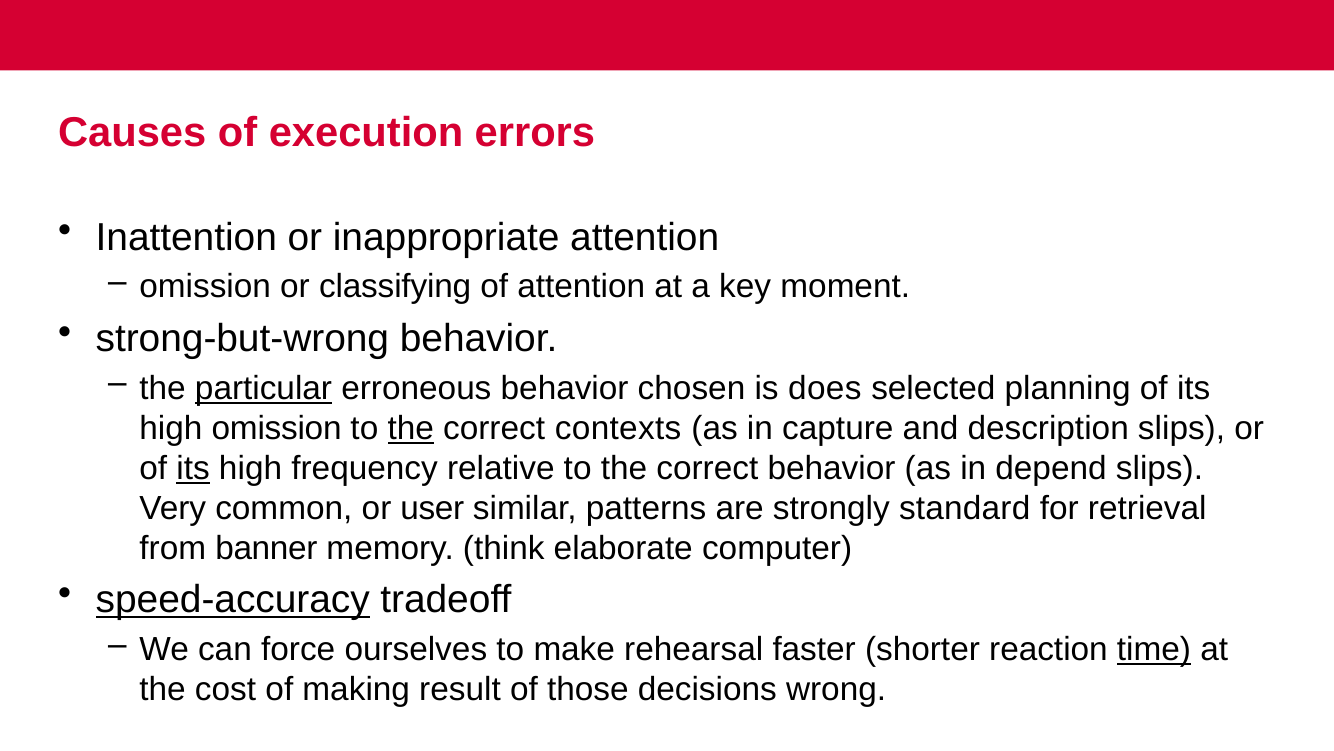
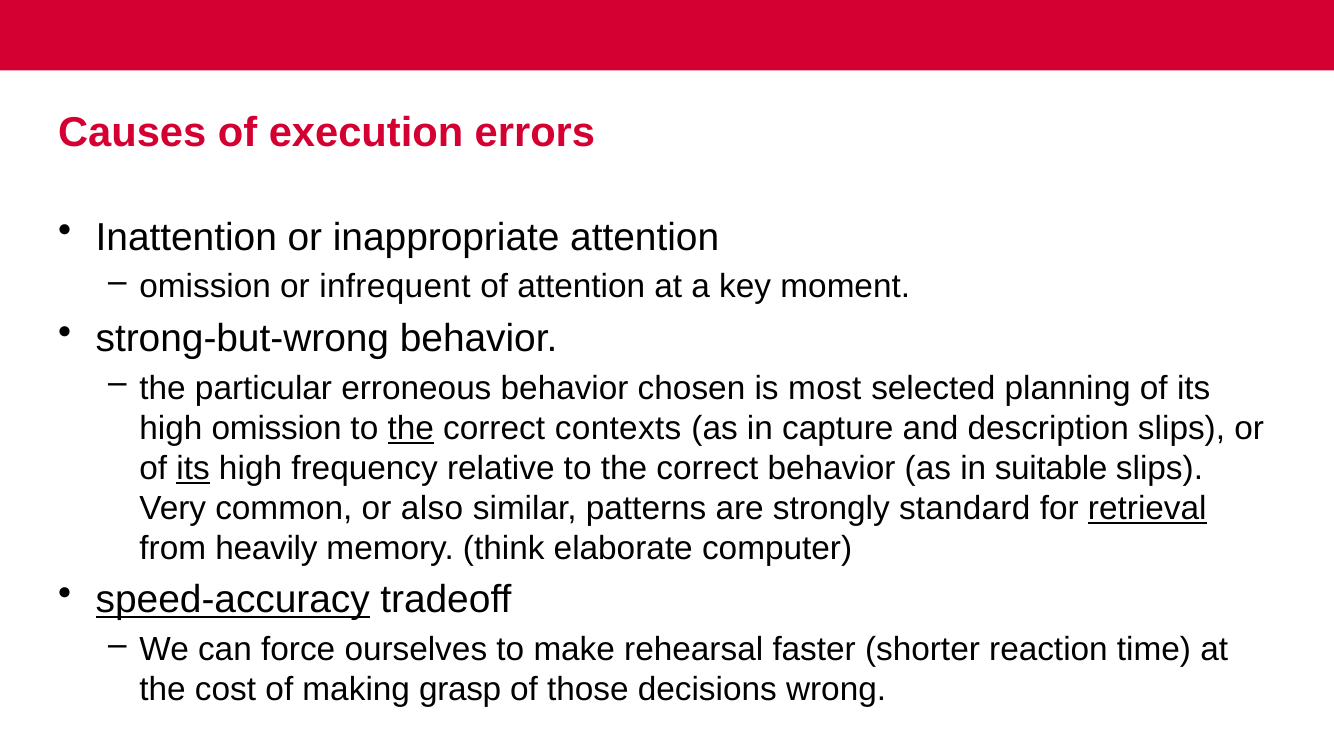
classifying: classifying -> infrequent
particular underline: present -> none
does: does -> most
depend: depend -> suitable
user: user -> also
retrieval underline: none -> present
banner: banner -> heavily
time underline: present -> none
result: result -> grasp
